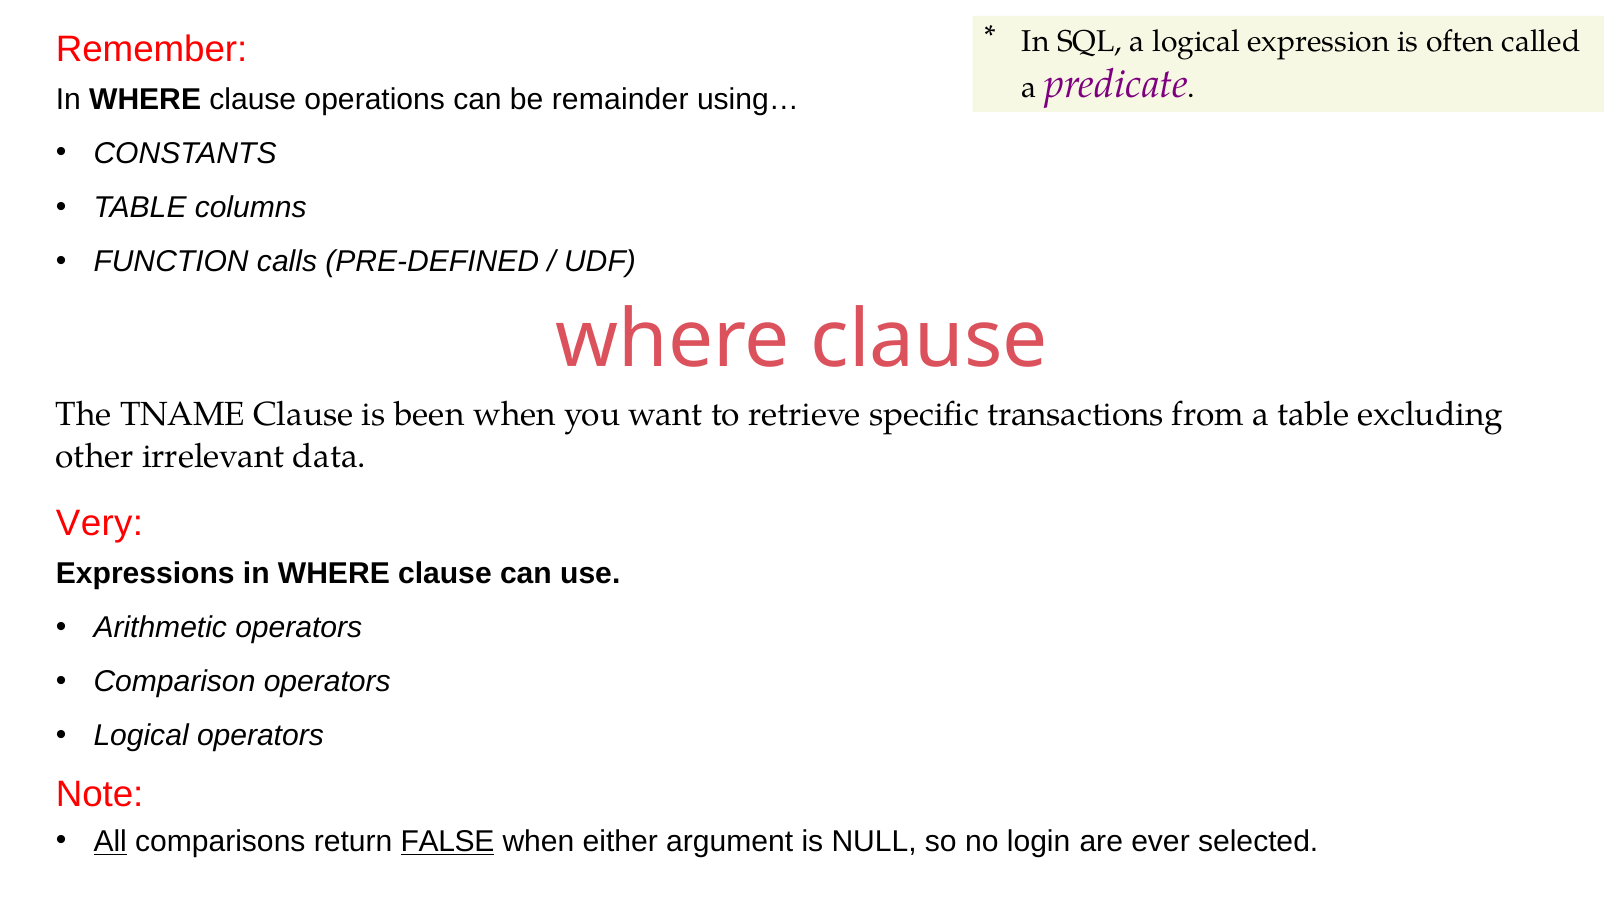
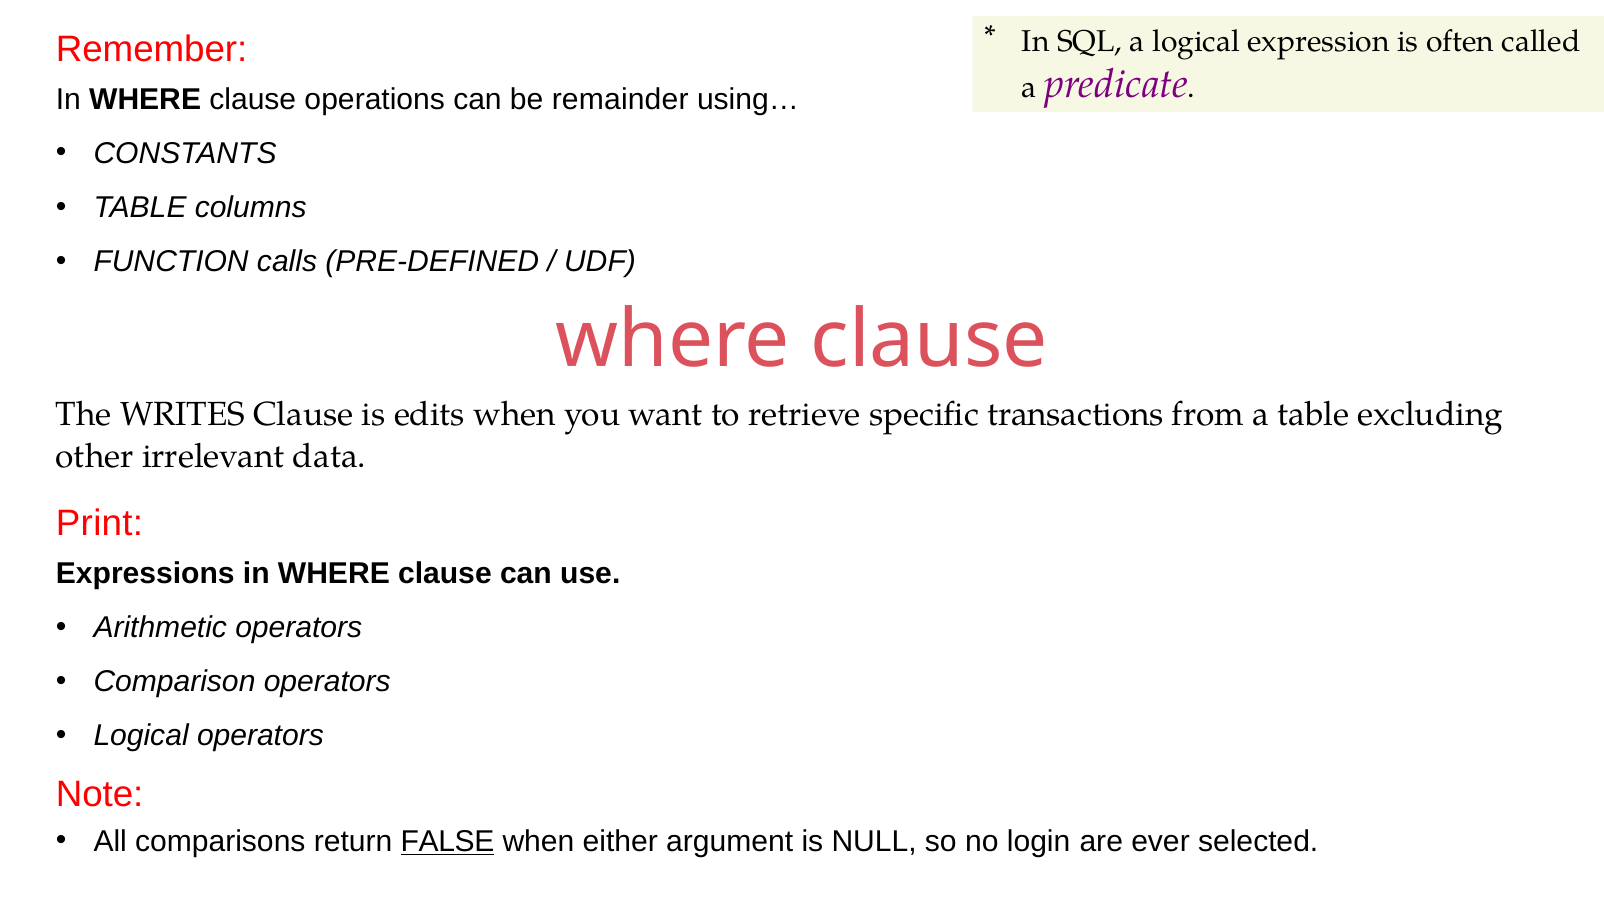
TNAME: TNAME -> WRITES
been: been -> edits
Very: Very -> Print
All underline: present -> none
